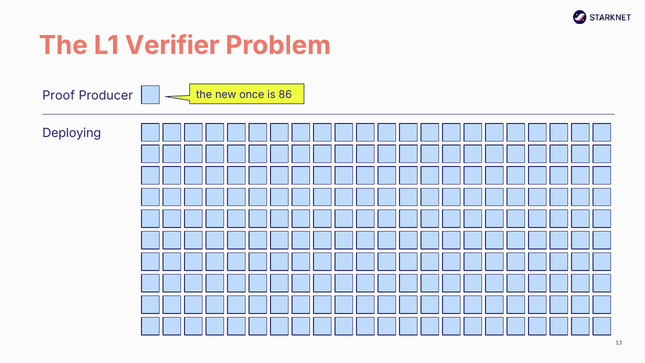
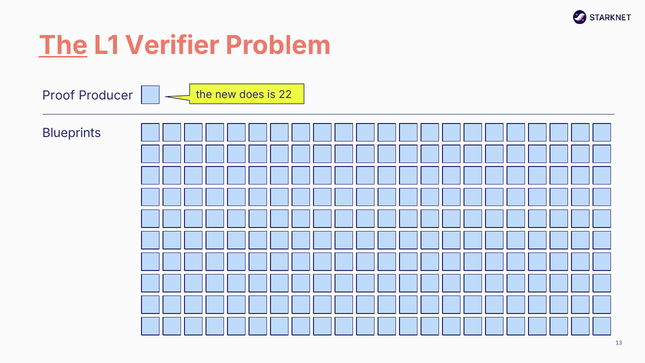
The at (63, 45) underline: none -> present
once: once -> does
86: 86 -> 22
Deploying: Deploying -> Blueprints
